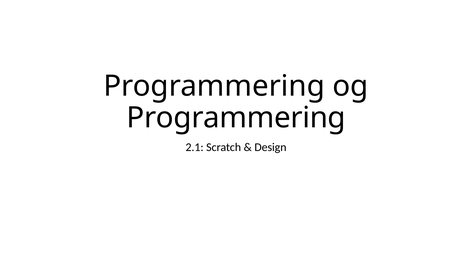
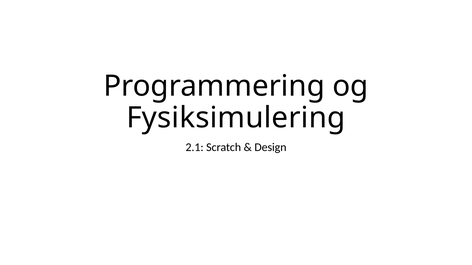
Programmering at (236, 118): Programmering -> Fysiksimulering
